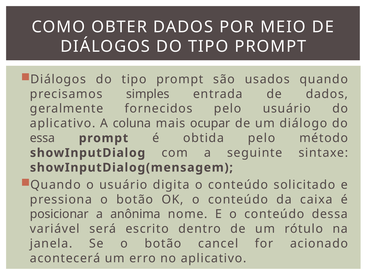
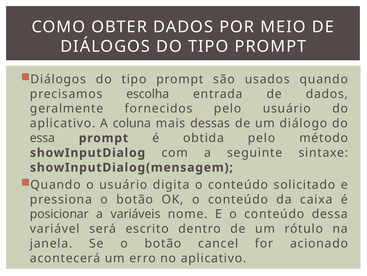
simples: simples -> escolha
ocupar: ocupar -> dessas
anônima: anônima -> variáveis
